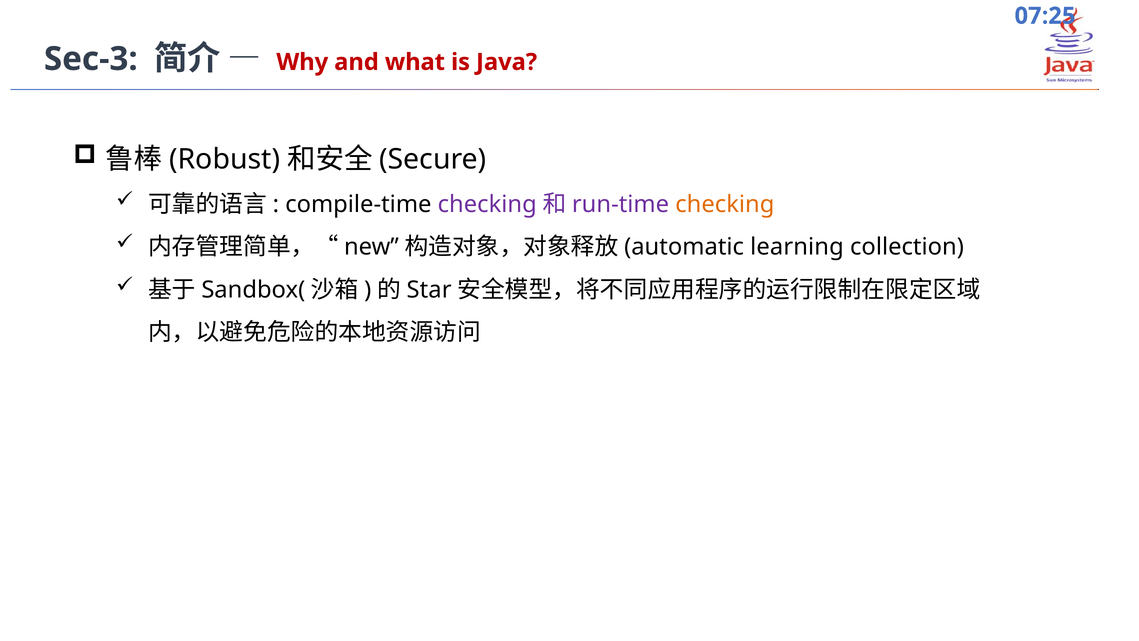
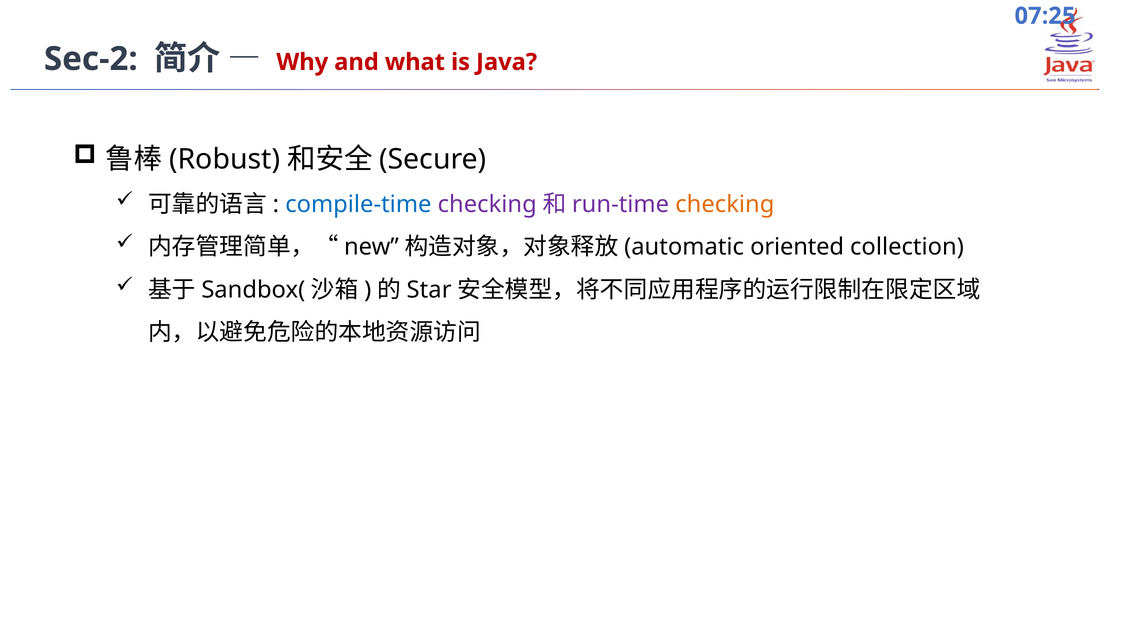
Sec-3: Sec-3 -> Sec-2
compile-time colour: black -> blue
learning: learning -> oriented
